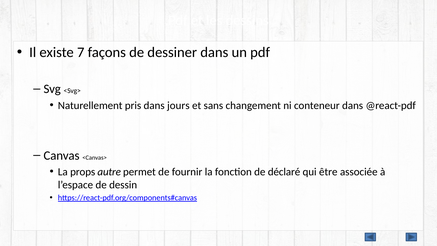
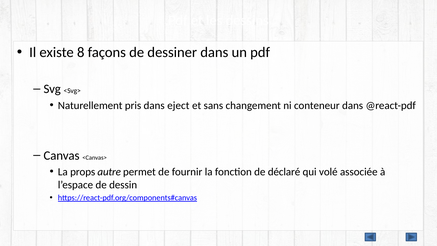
7: 7 -> 8
jours: jours -> eject
être: être -> volé
